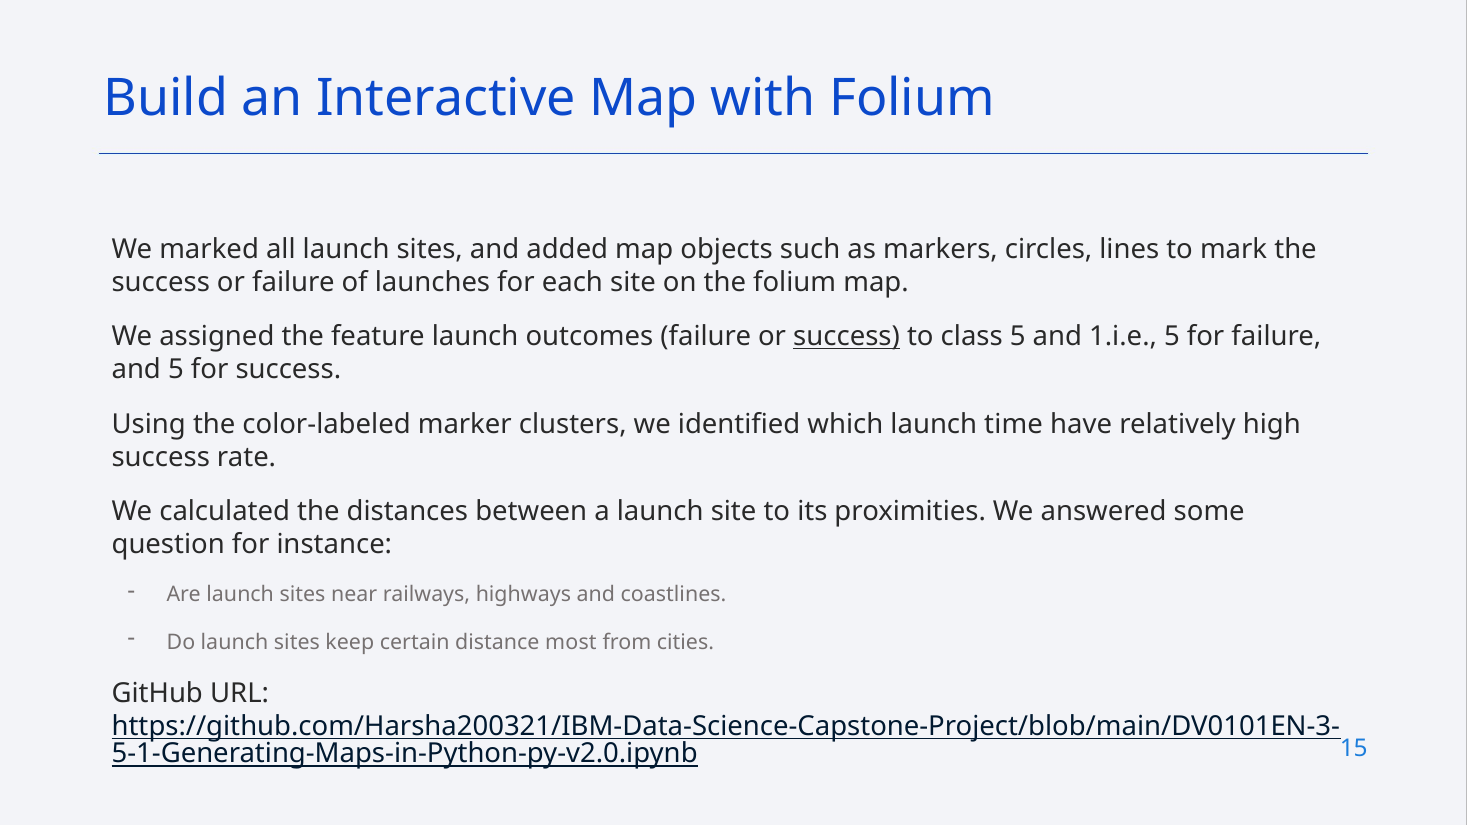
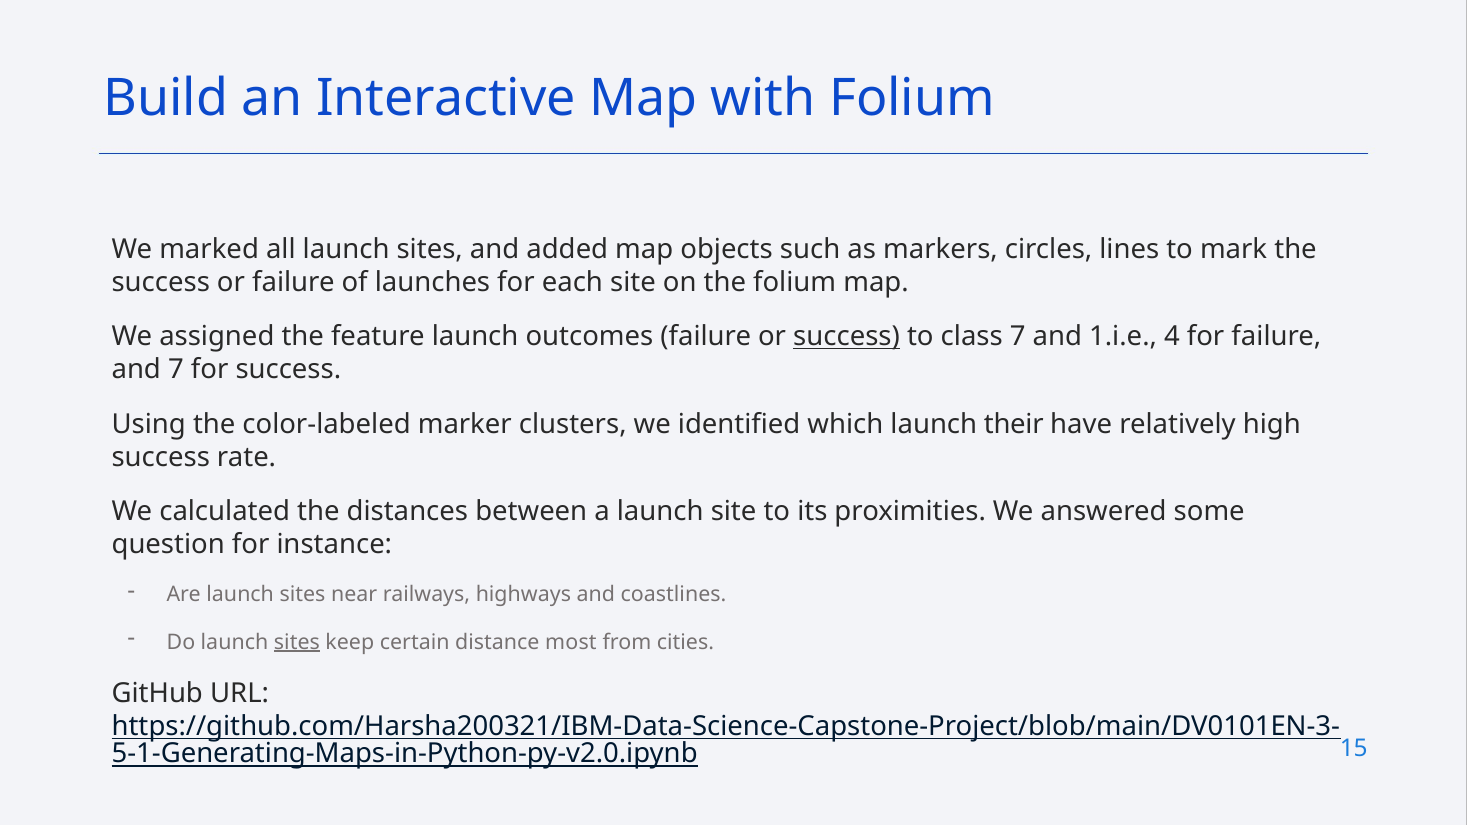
class 5: 5 -> 7
1.i.e 5: 5 -> 4
and 5: 5 -> 7
time: time -> their
sites at (297, 642) underline: none -> present
